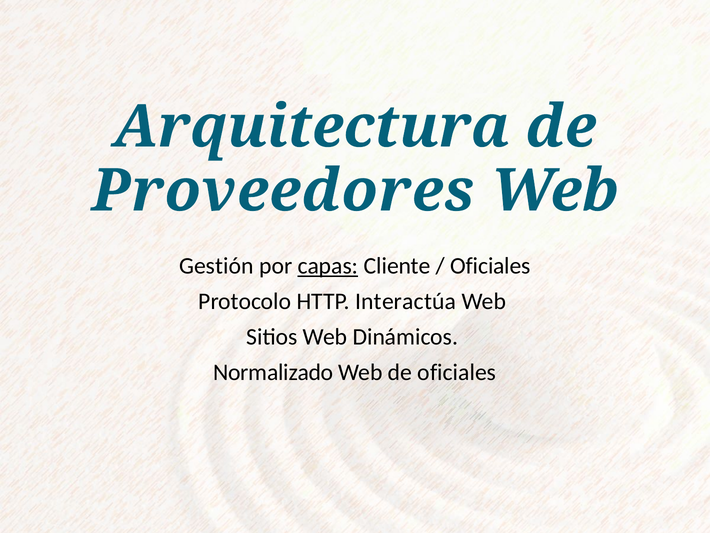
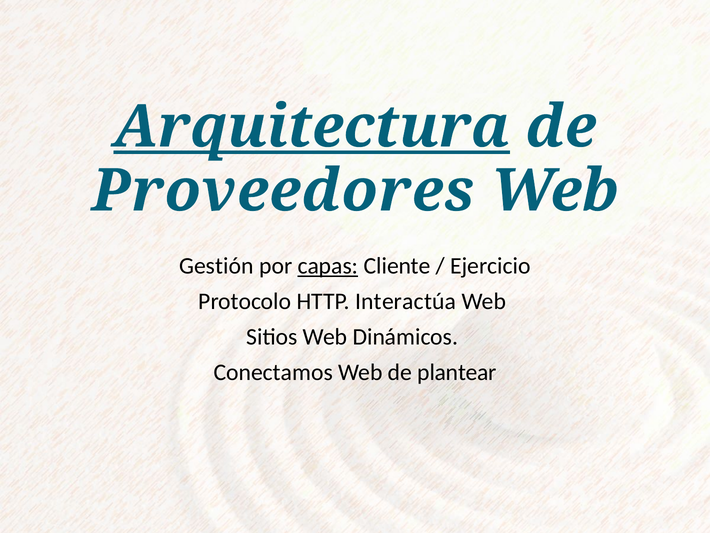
Arquitectura underline: none -> present
Oficiales at (490, 266): Oficiales -> Ejercicio
Normalizado: Normalizado -> Conectamos
de oficiales: oficiales -> plantear
